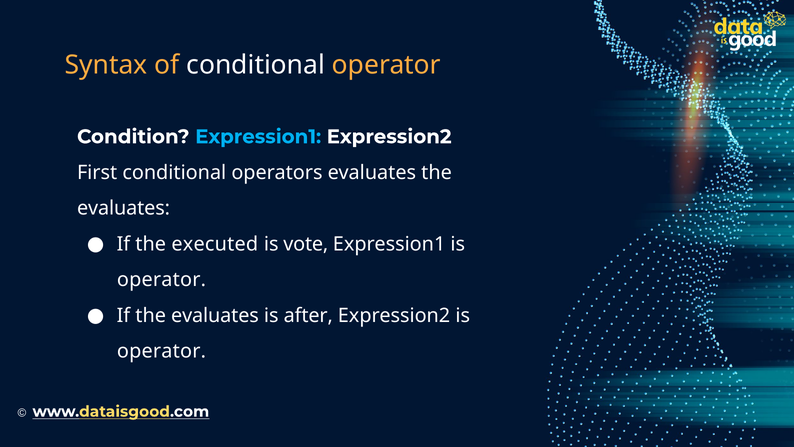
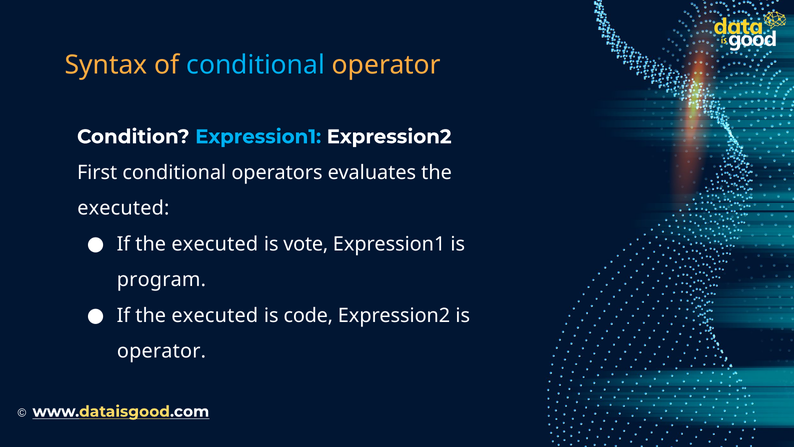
conditional at (256, 65) colour: white -> light blue
evaluates at (124, 208): evaluates -> executed
operator at (161, 280): operator -> program
evaluates at (215, 315): evaluates -> executed
after: after -> code
